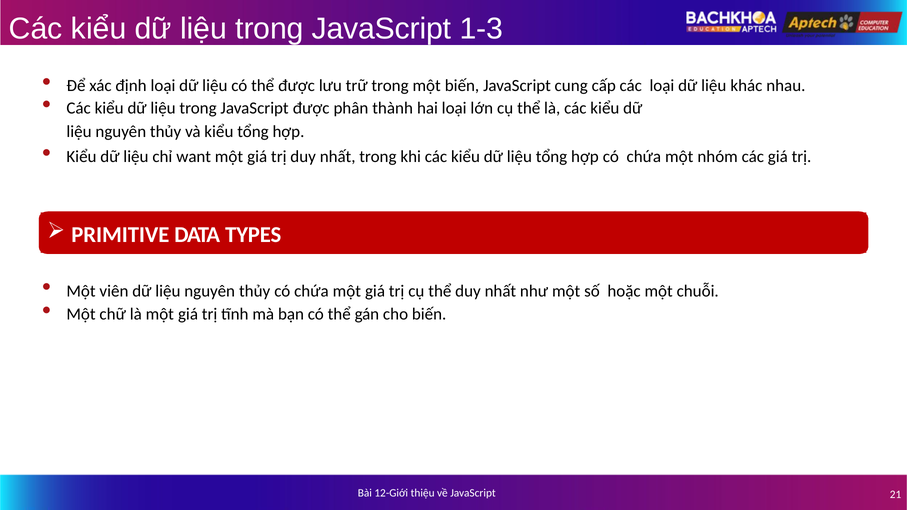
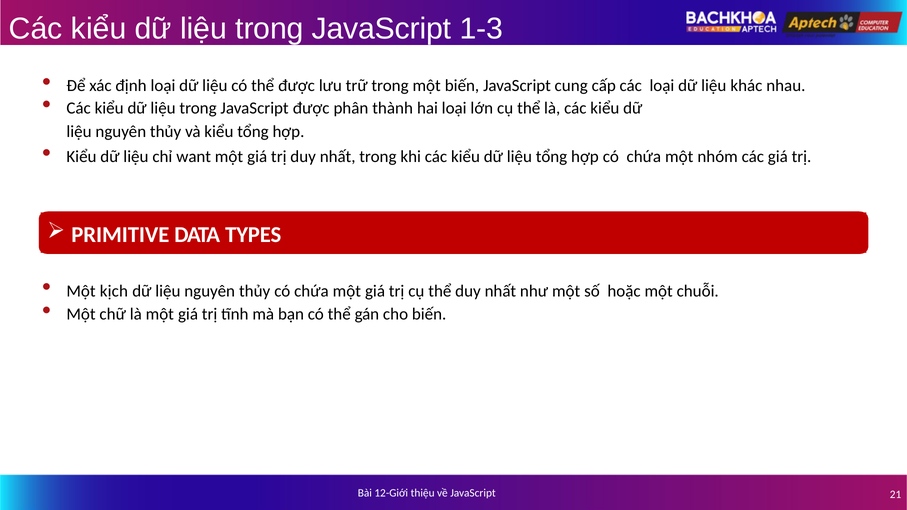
viên: viên -> kịch
